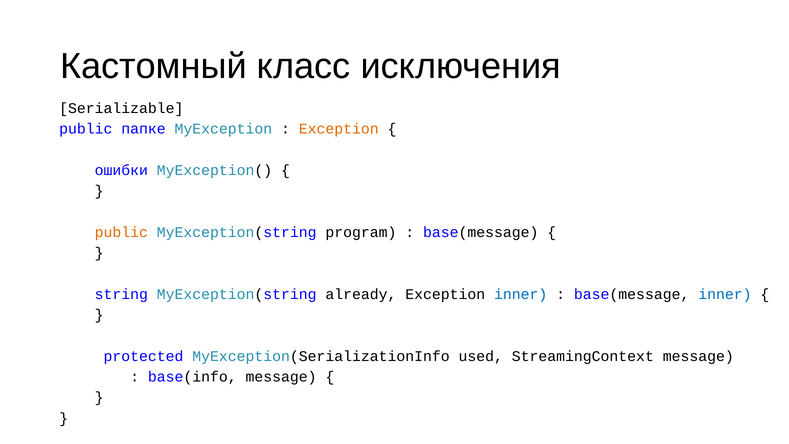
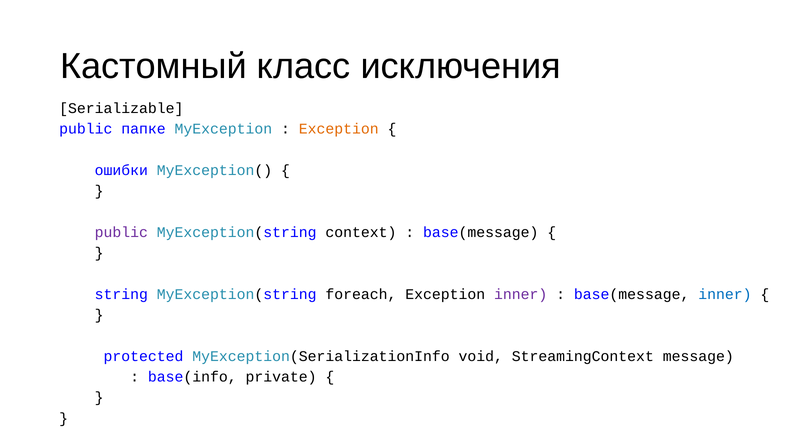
public at (121, 232) colour: orange -> purple
program: program -> context
already: already -> foreach
inner at (521, 294) colour: blue -> purple
used: used -> void
base(info message: message -> private
